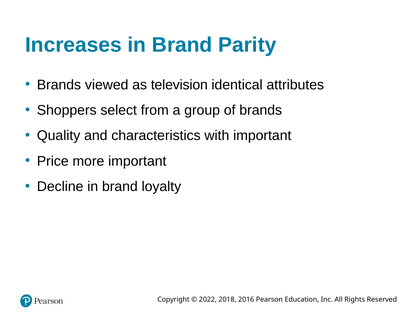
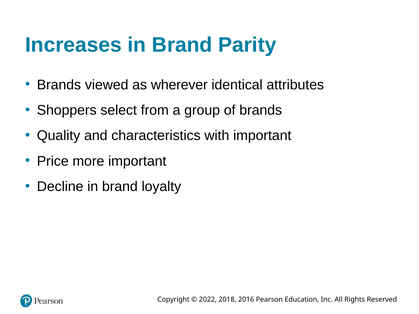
television: television -> wherever
